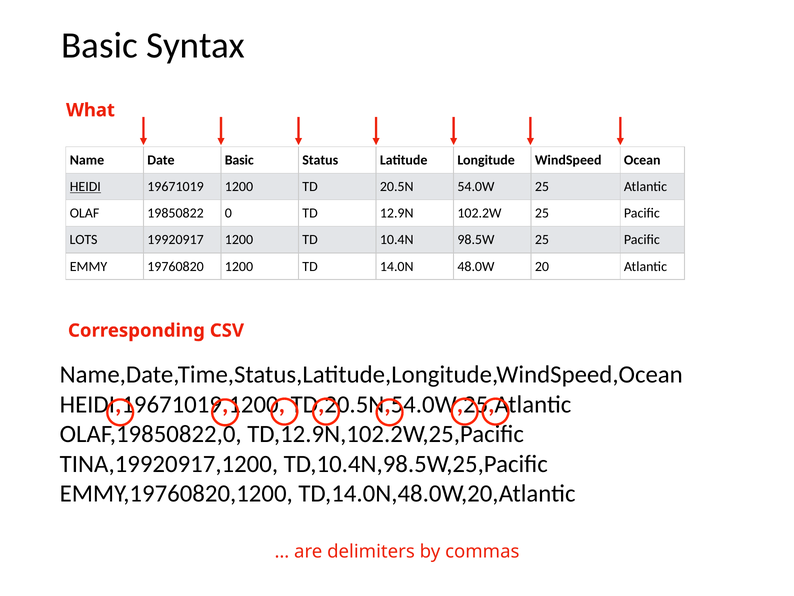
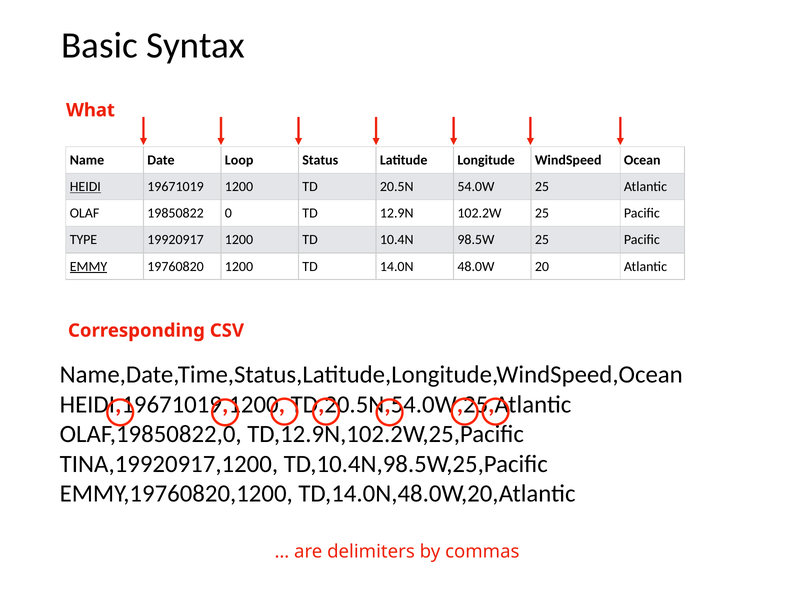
Date Basic: Basic -> Loop
LOTS: LOTS -> TYPE
EMMY underline: none -> present
